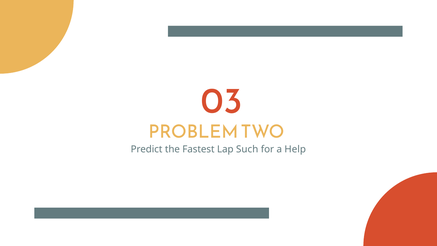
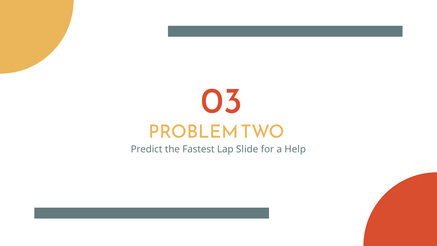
Such: Such -> Slide
